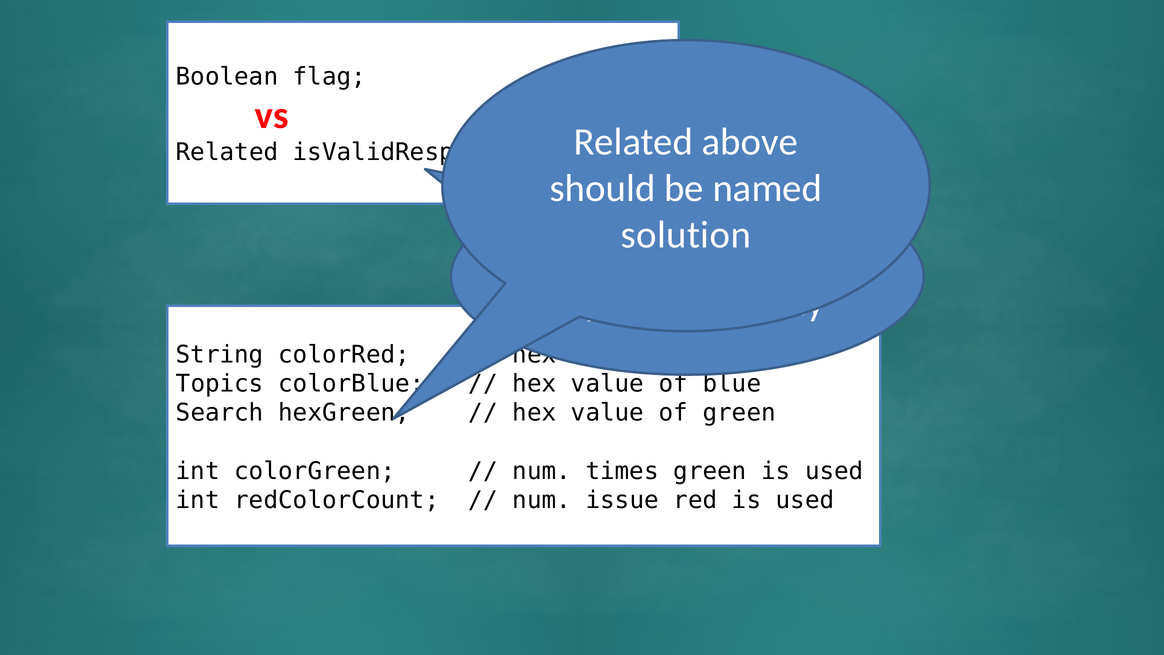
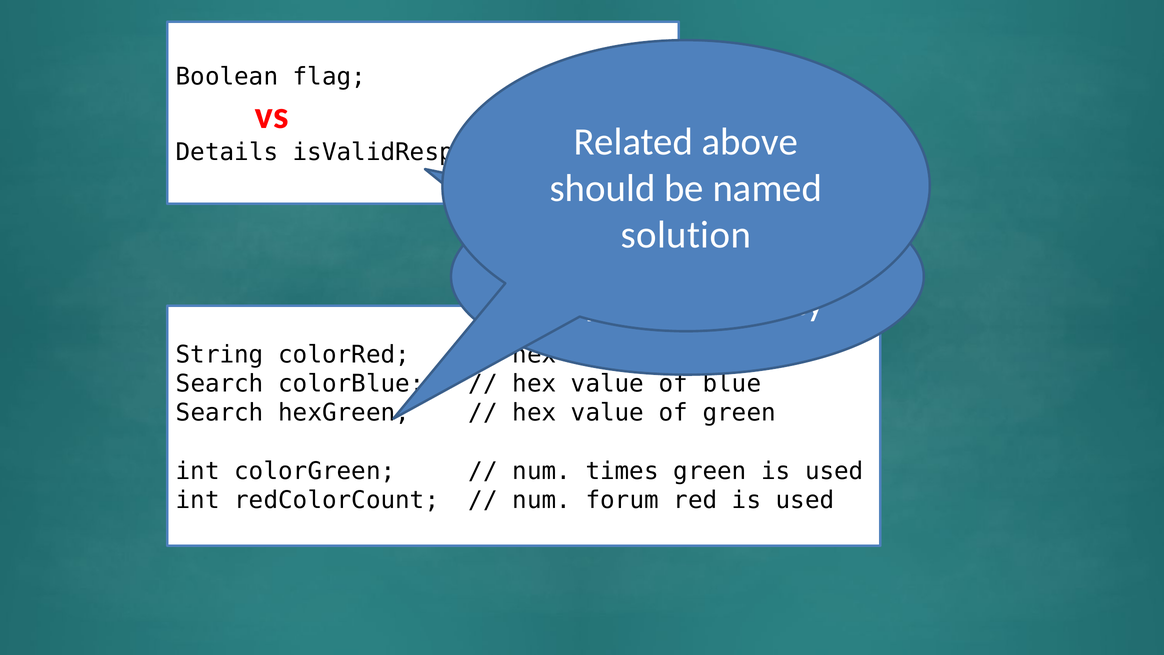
Related at (227, 152): Related -> Details
Topics at (220, 384): Topics -> Search
issue: issue -> forum
